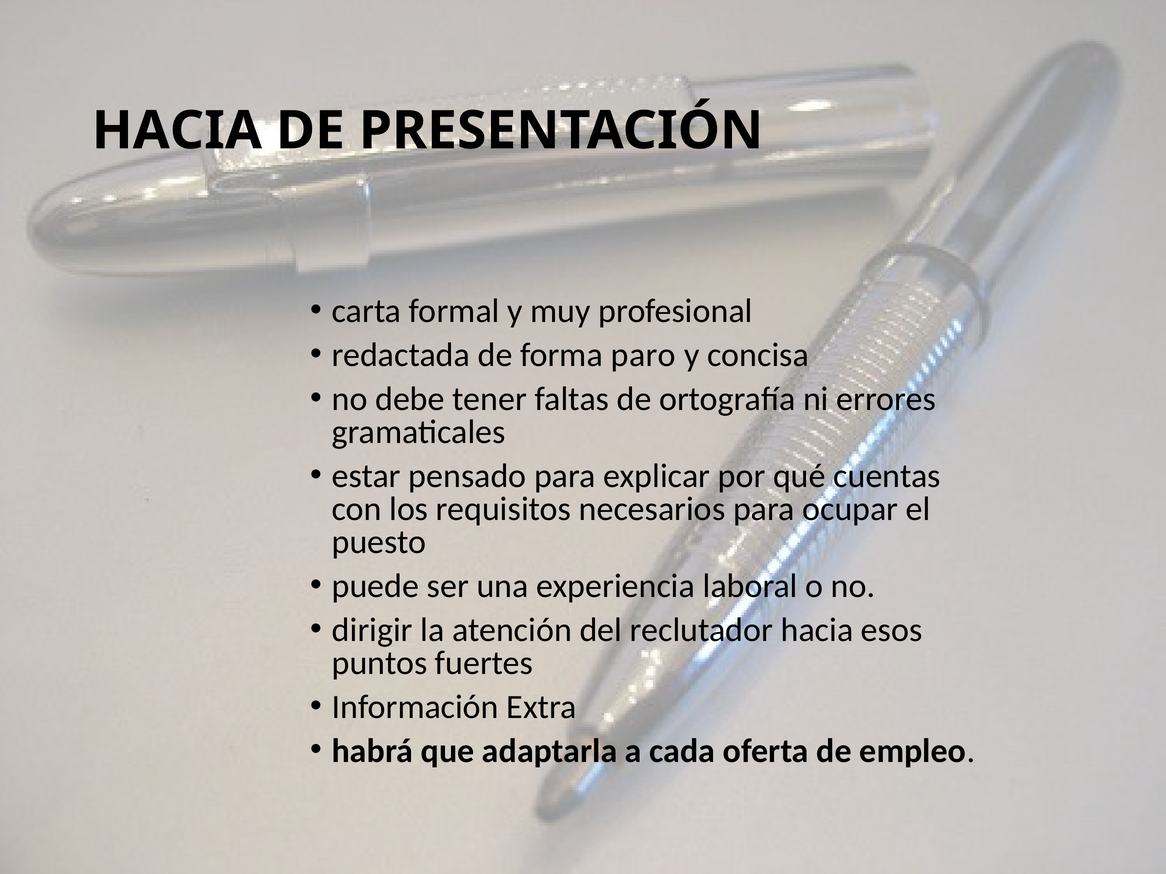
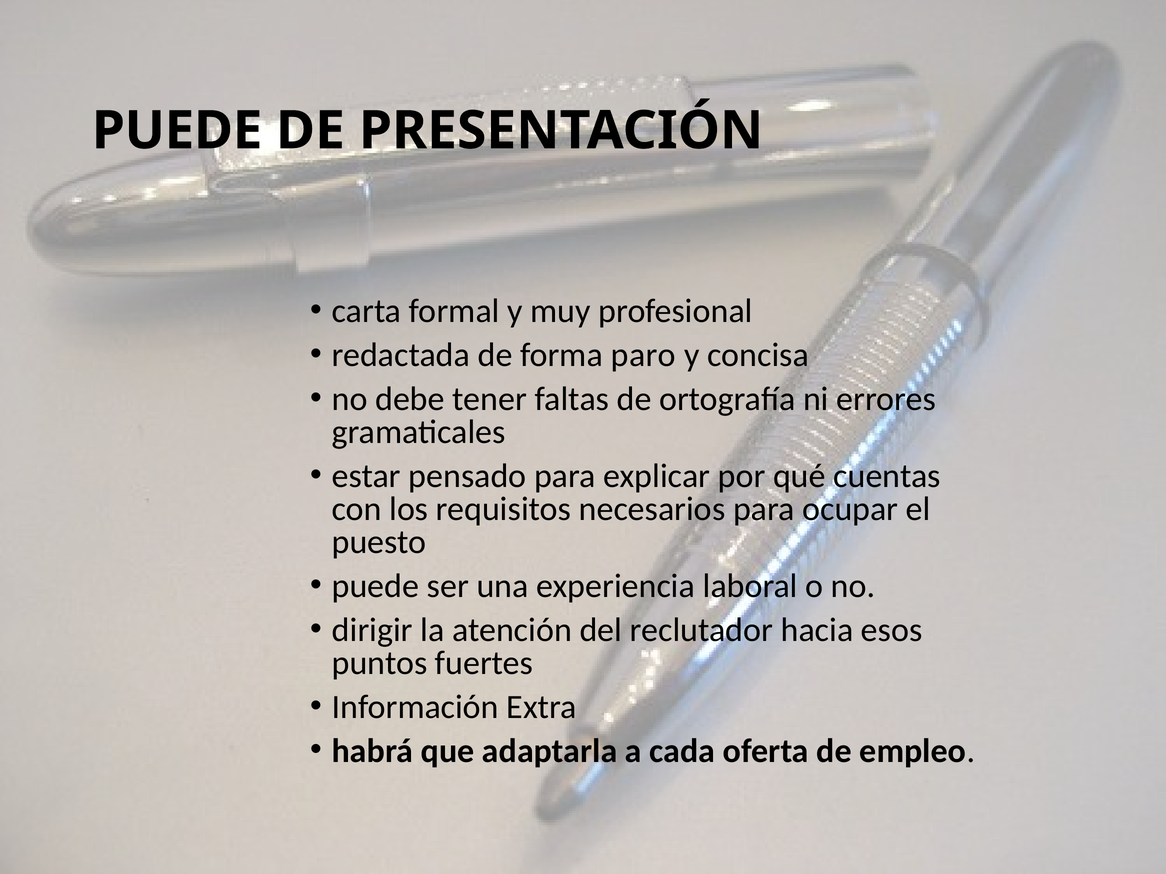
HACIA at (177, 131): HACIA -> PUEDE
